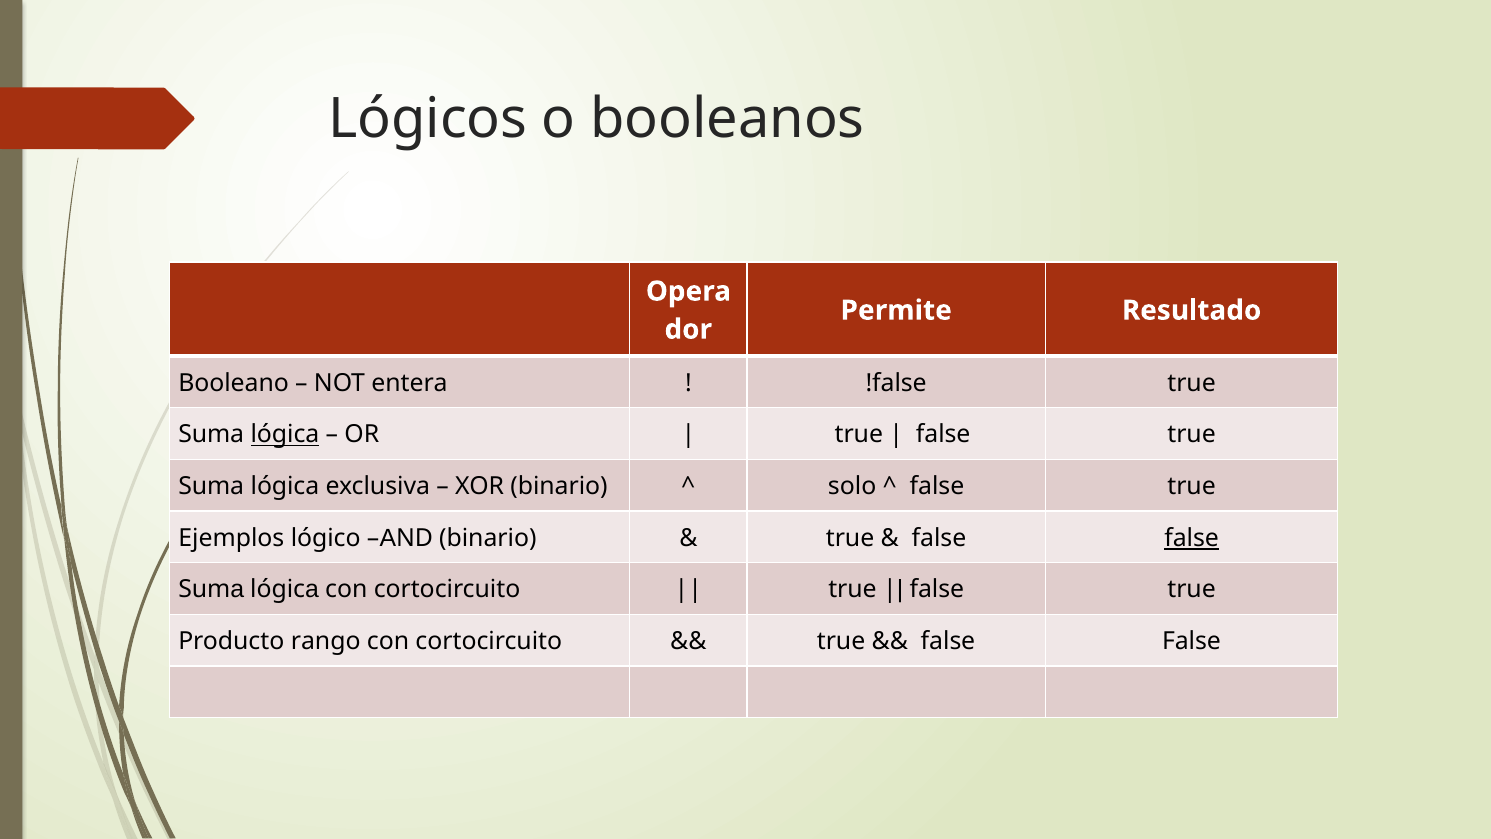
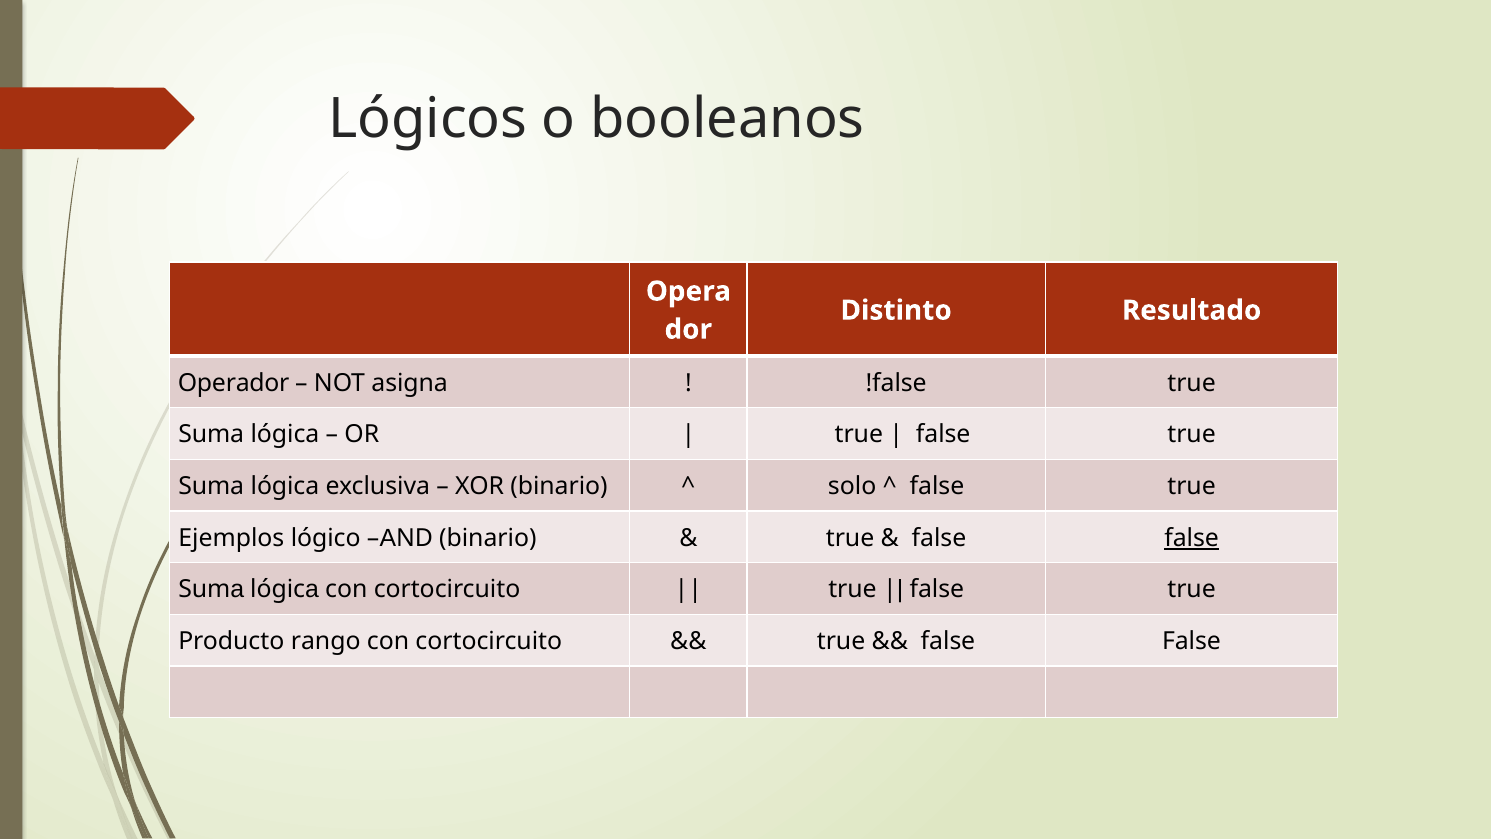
Permite: Permite -> Distinto
Booleano: Booleano -> Operador
entera: entera -> asigna
lógica at (285, 435) underline: present -> none
